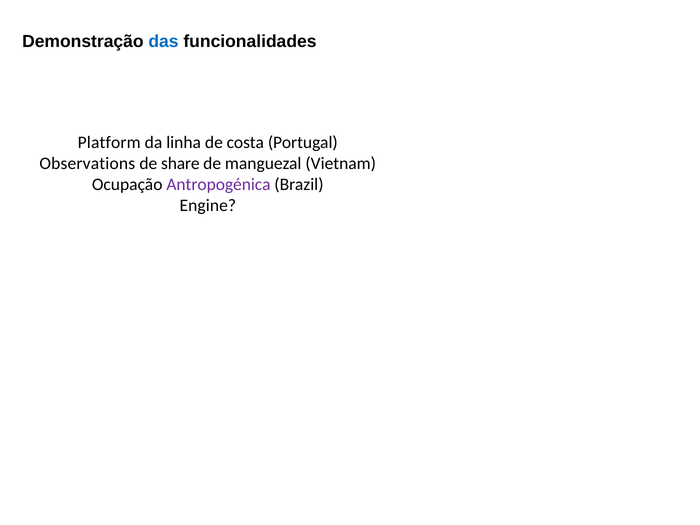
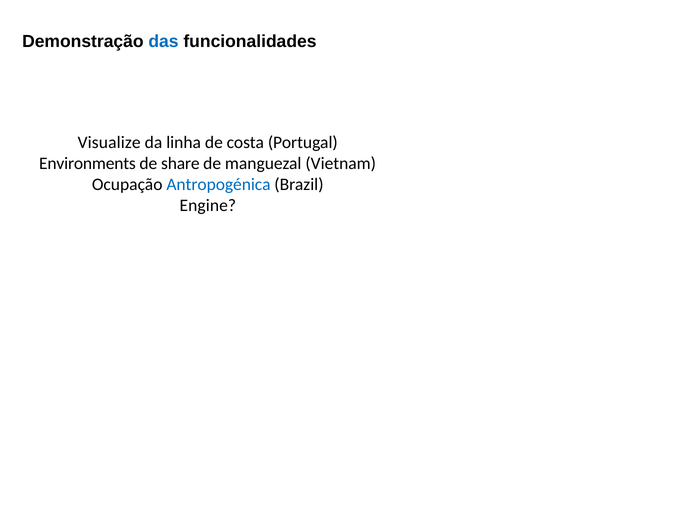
Platform: Platform -> Visualize
Observations: Observations -> Environments
Antropogénica colour: purple -> blue
